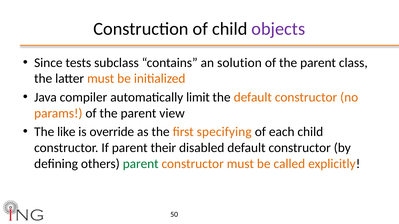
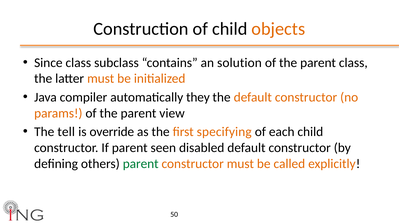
objects colour: purple -> orange
Since tests: tests -> class
limit: limit -> they
like: like -> tell
their: their -> seen
